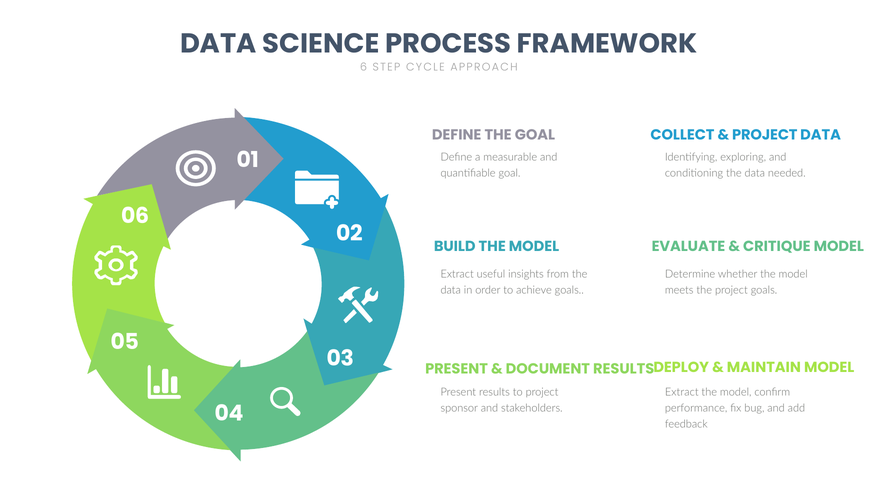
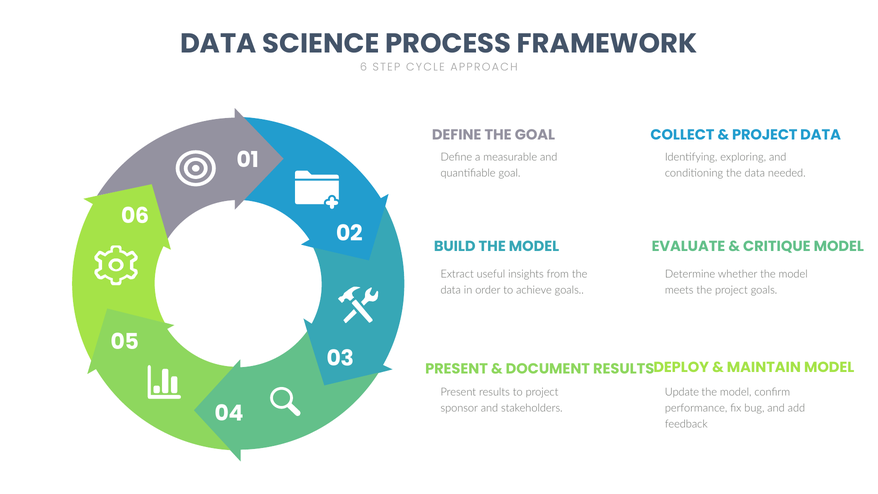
Extract at (682, 392): Extract -> Update
